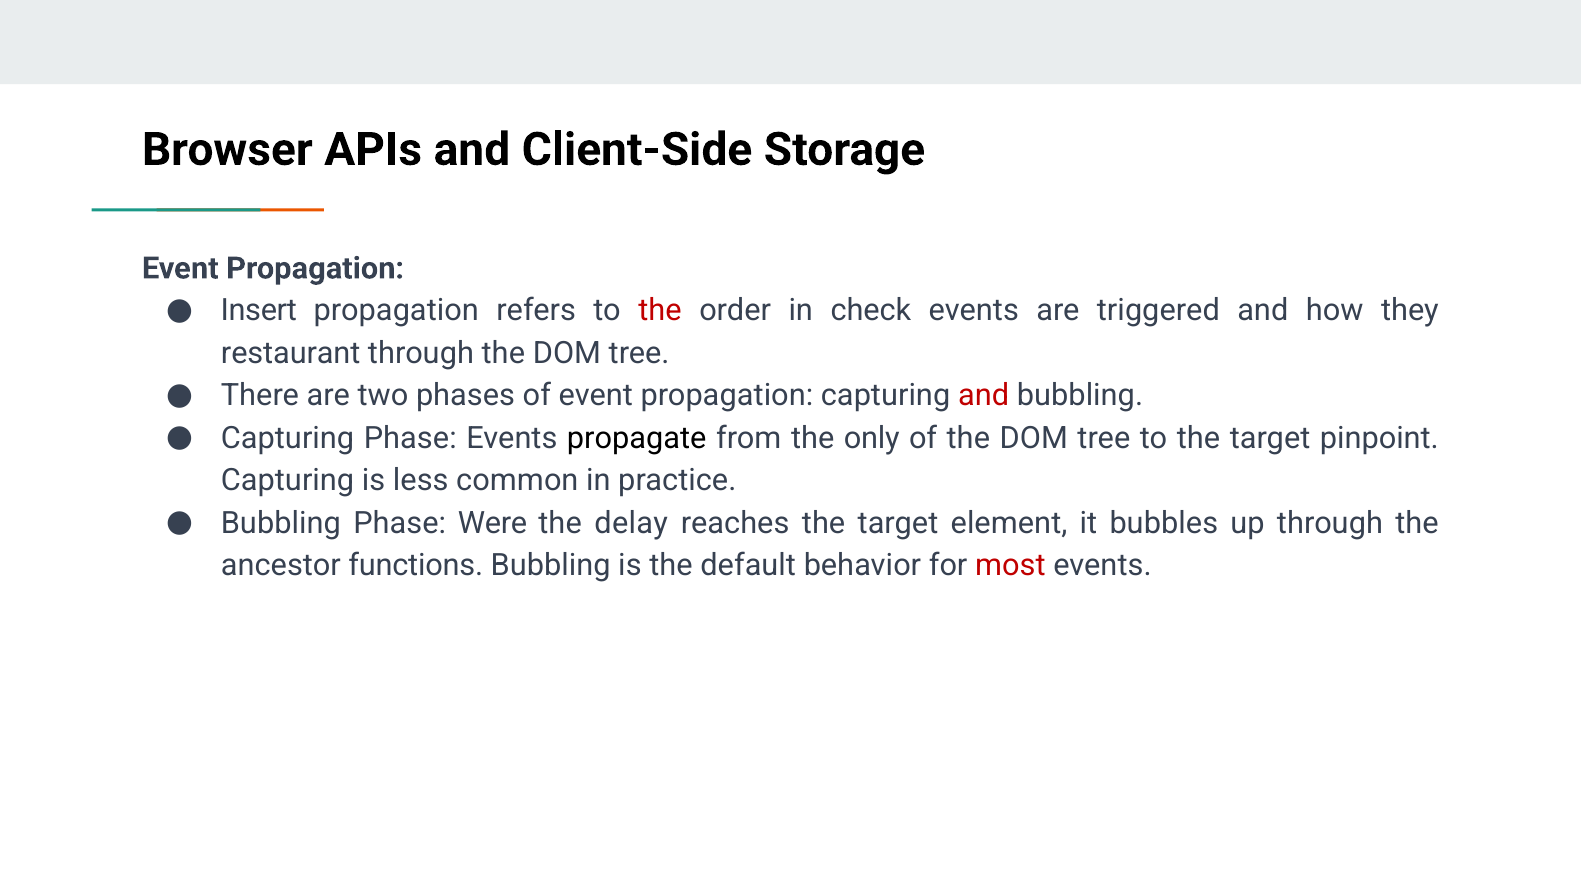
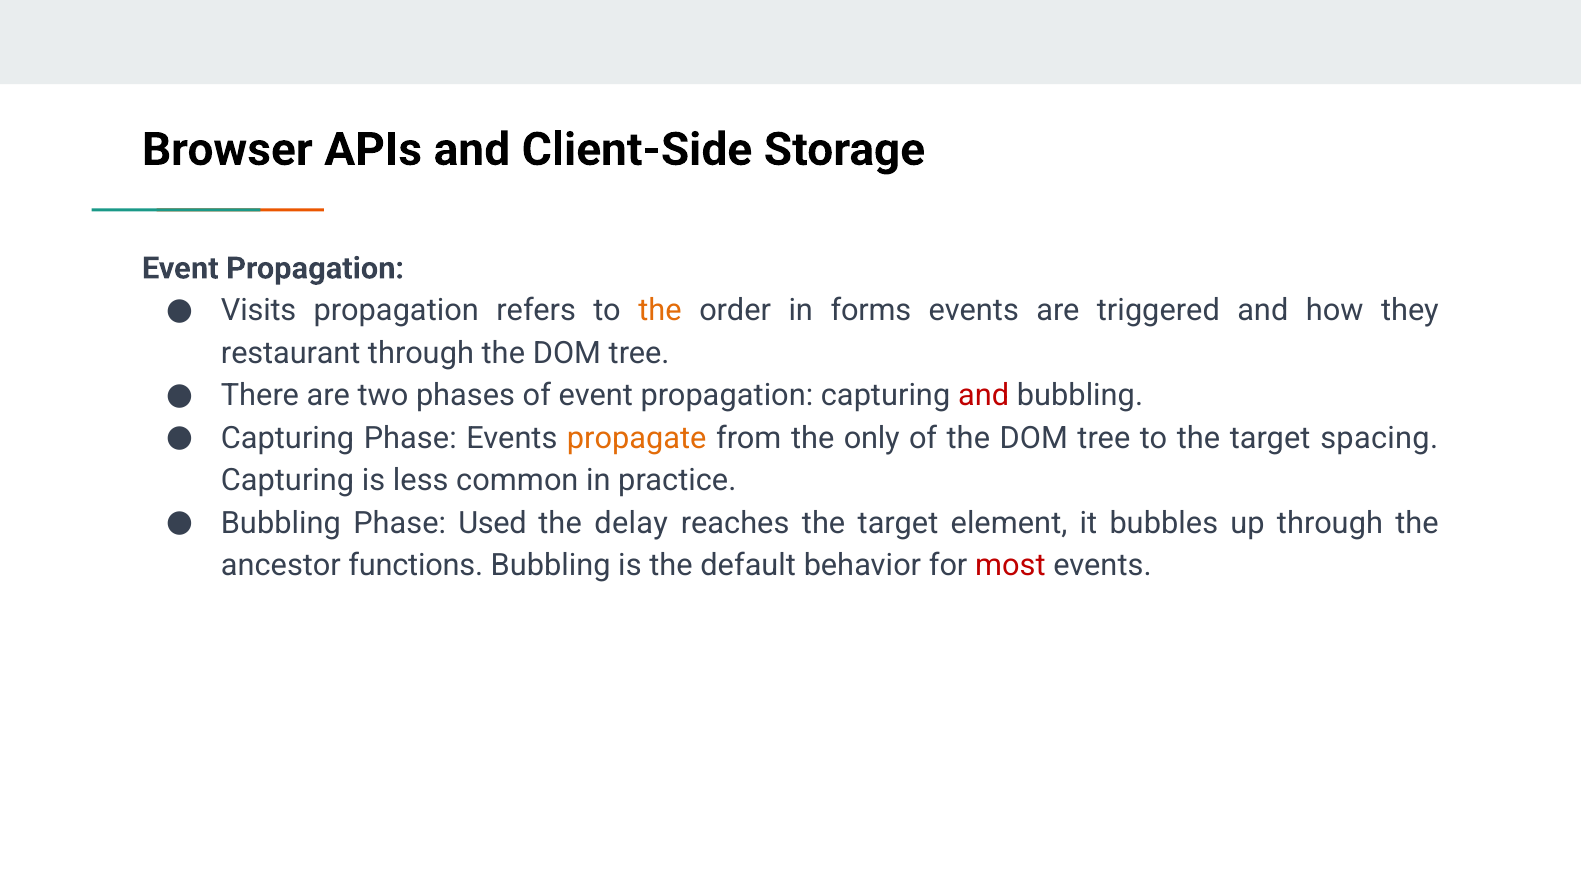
Insert: Insert -> Visits
the at (660, 311) colour: red -> orange
check: check -> forms
propagate colour: black -> orange
pinpoint: pinpoint -> spacing
Were: Were -> Used
